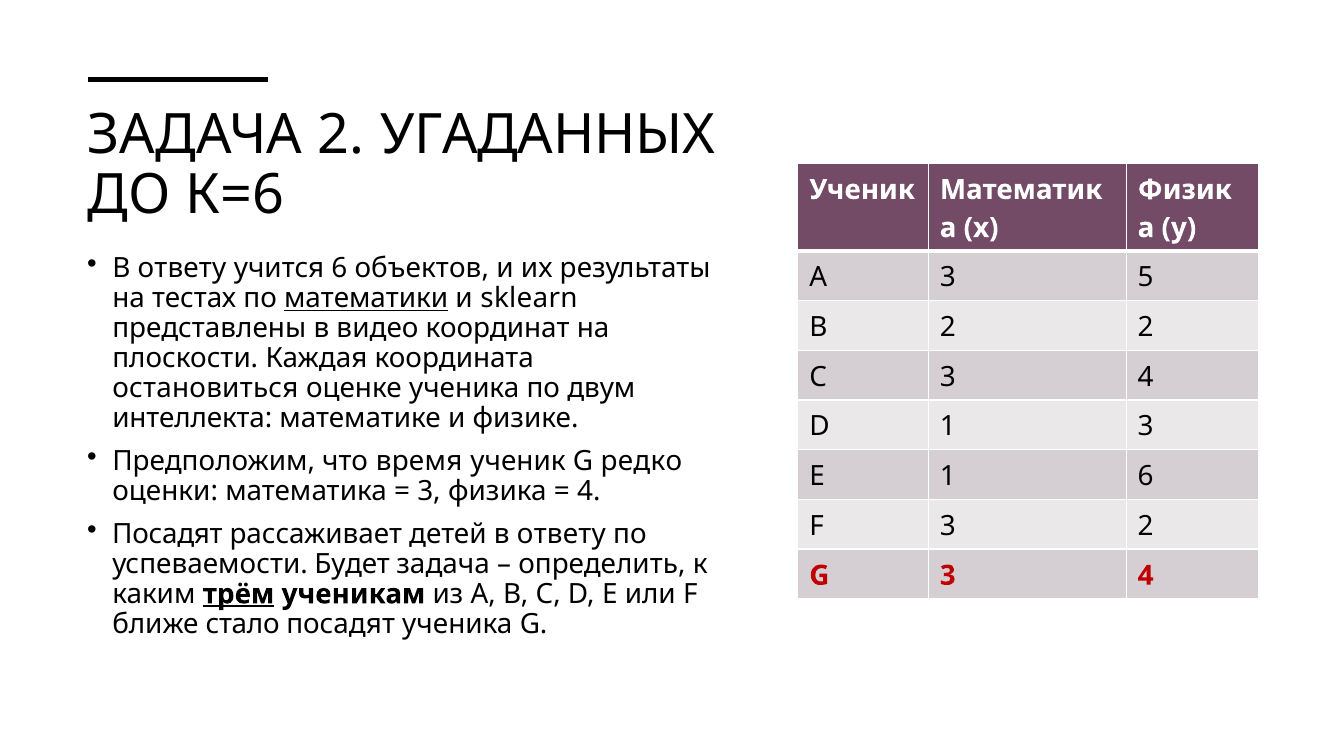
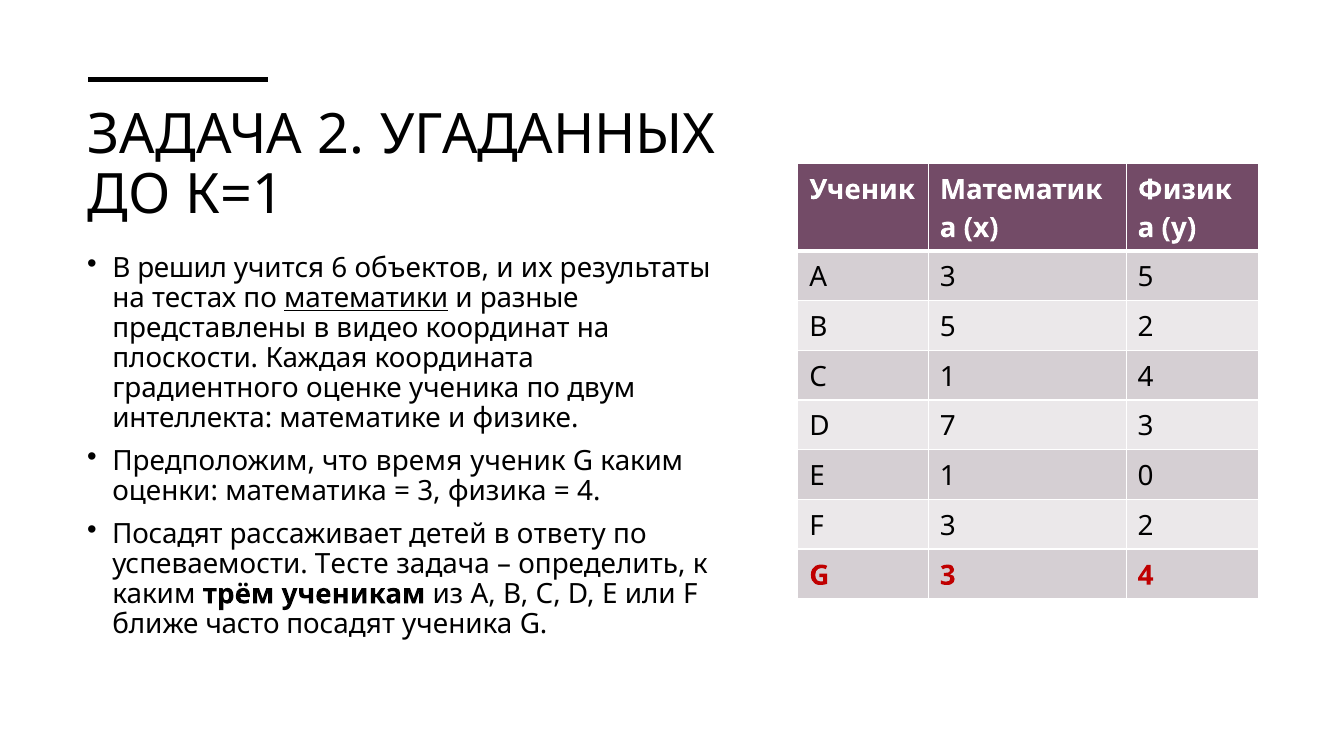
К=6: К=6 -> К=1
ответу at (182, 268): ответу -> решил
sklearn: sklearn -> разные
B 2: 2 -> 5
C 3: 3 -> 1
остановиться: остановиться -> градиентного
D 1: 1 -> 7
G редко: редко -> каким
1 6: 6 -> 0
Будет: Будет -> Тесте
трём underline: present -> none
стало: стало -> часто
